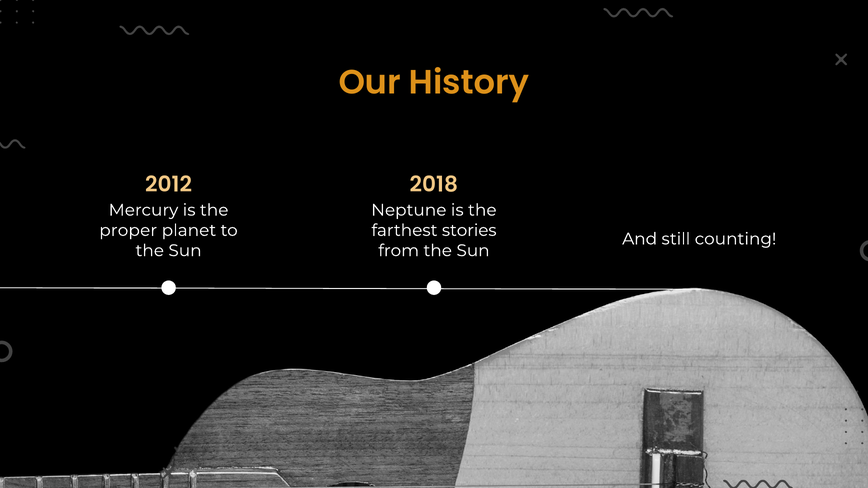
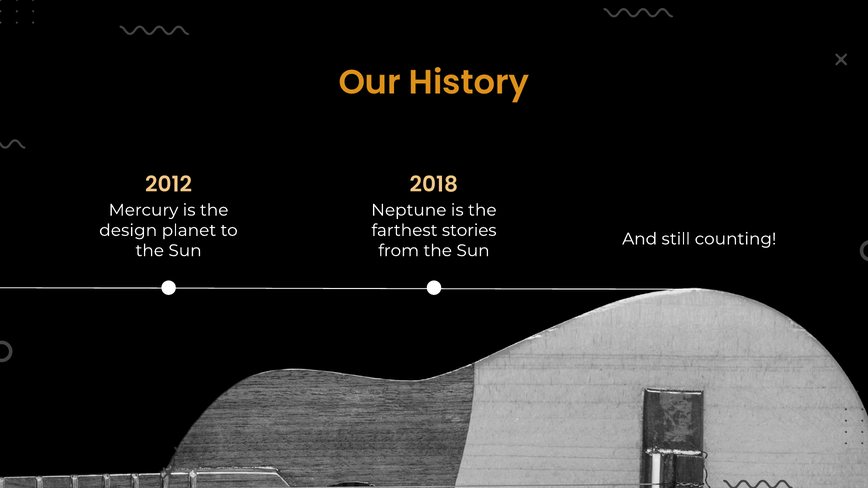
proper: proper -> design
